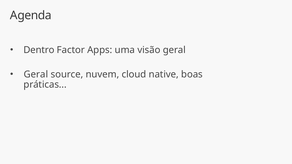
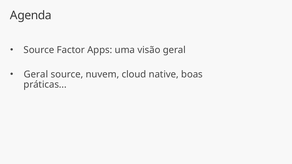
Dentro at (39, 50): Dentro -> Source
